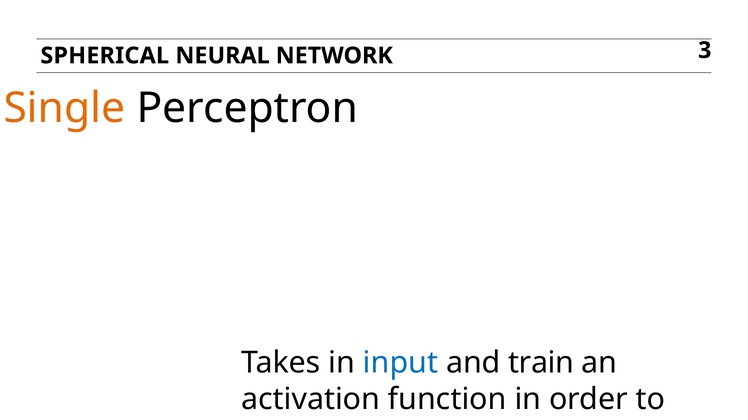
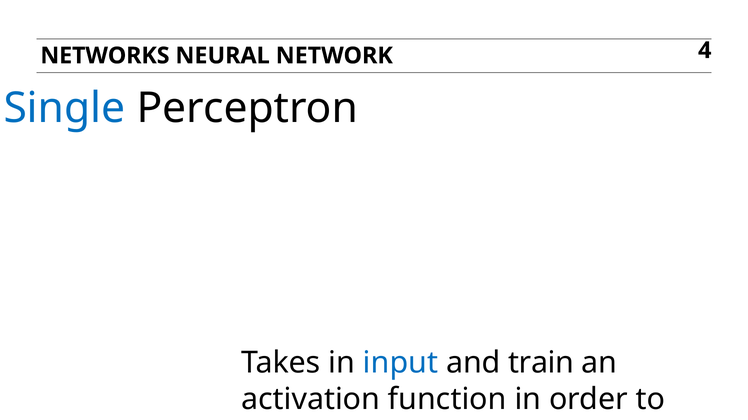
SPHERICAL: SPHERICAL -> NETWORKS
3: 3 -> 4
Single colour: orange -> blue
